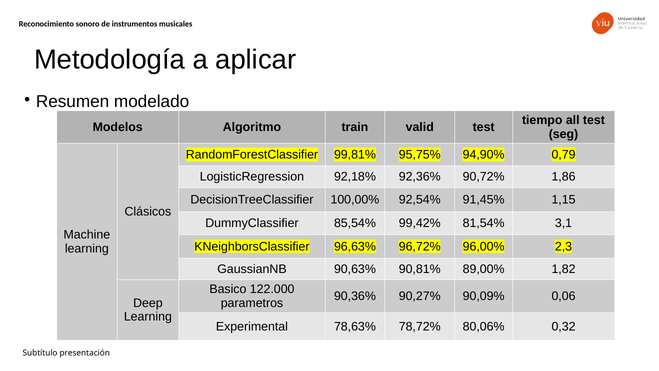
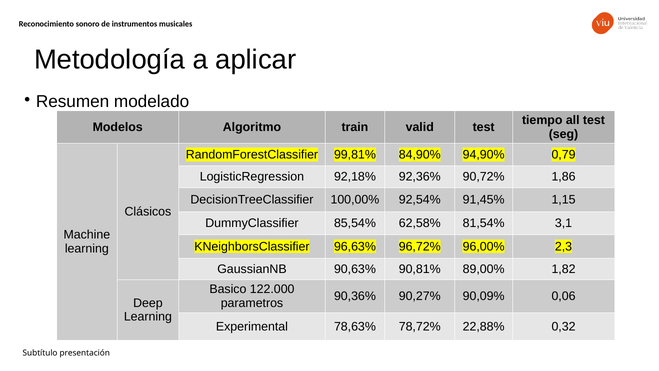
95,75%: 95,75% -> 84,90%
99,42%: 99,42% -> 62,58%
80,06%: 80,06% -> 22,88%
